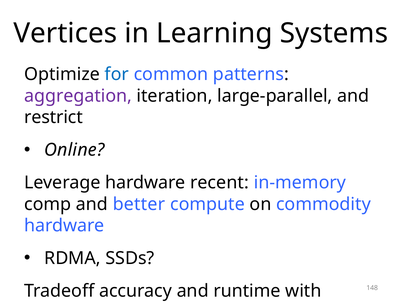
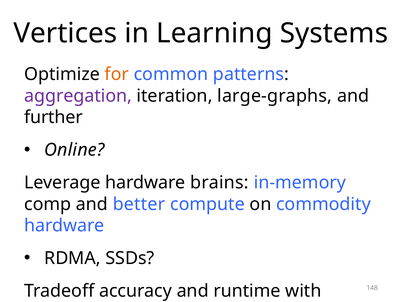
for colour: blue -> orange
large-parallel: large-parallel -> large-graphs
restrict: restrict -> further
recent: recent -> brains
